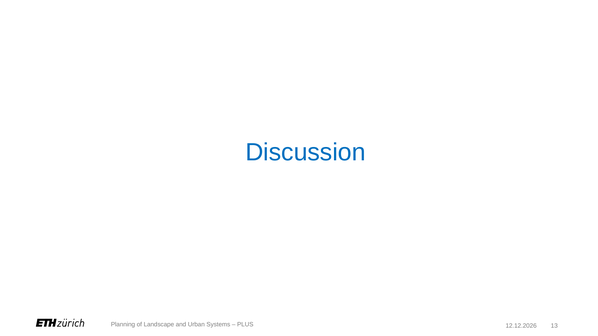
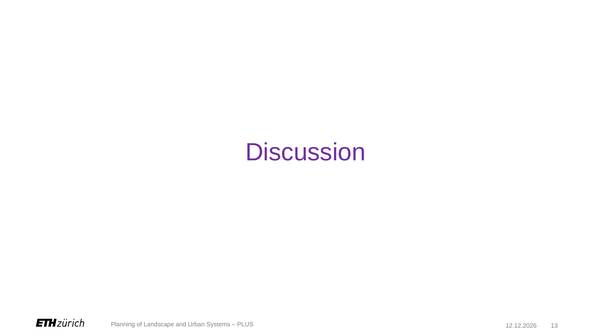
Discussion colour: blue -> purple
